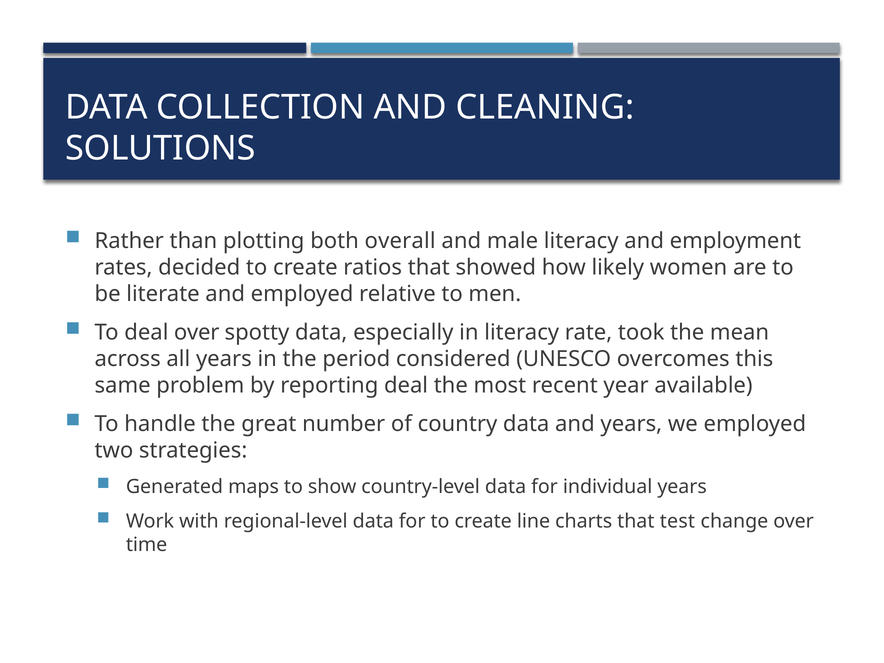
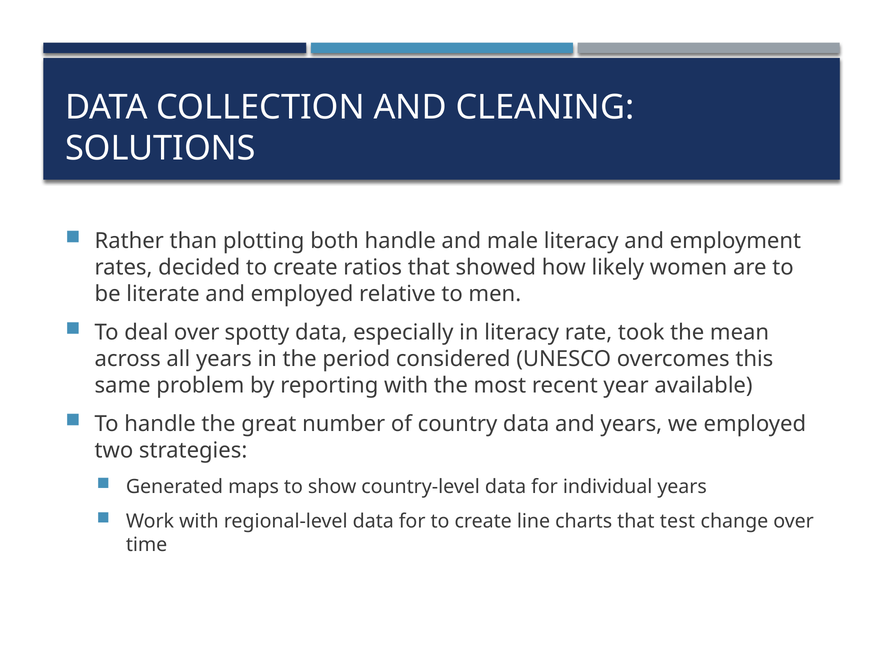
both overall: overall -> handle
reporting deal: deal -> with
